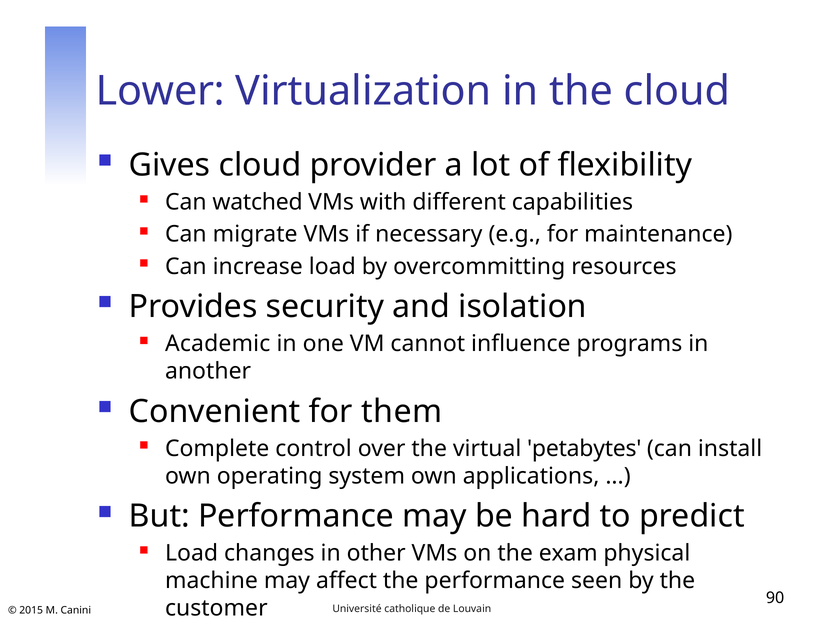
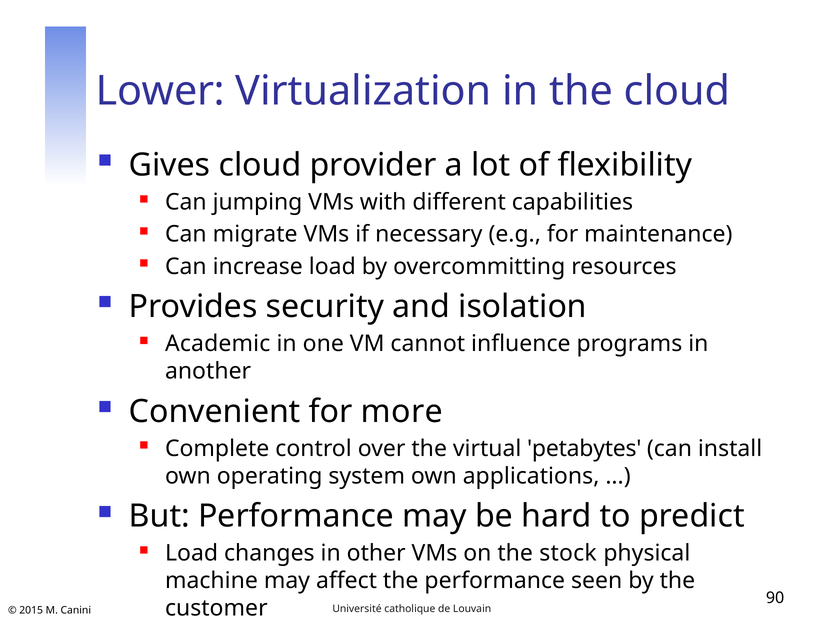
watched: watched -> jumping
them: them -> more
exam: exam -> stock
